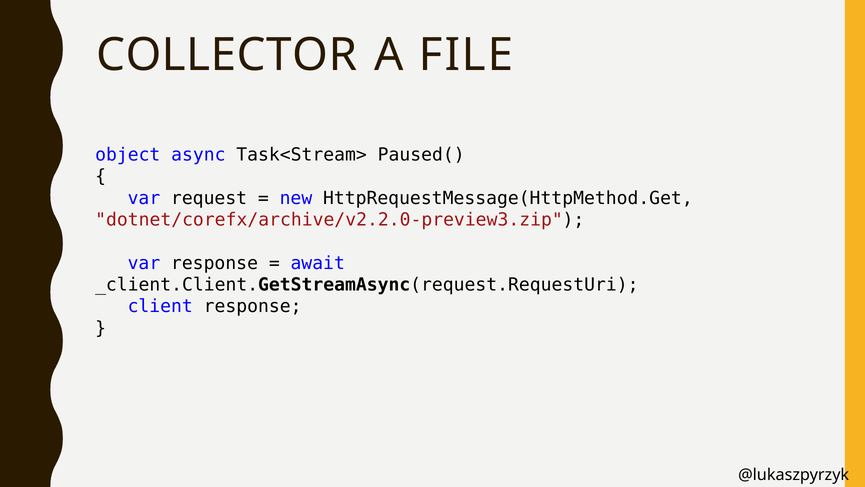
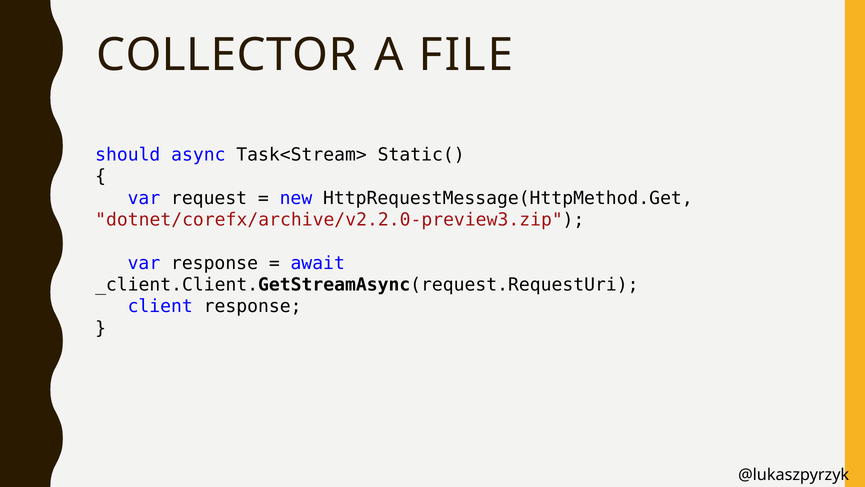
object: object -> should
Paused(: Paused( -> Static(
